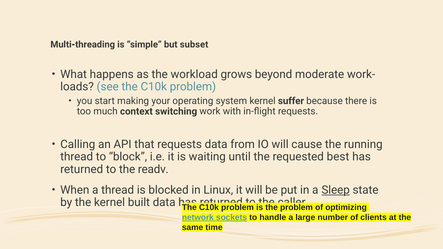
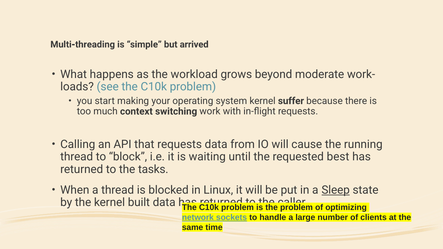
subset: subset -> arrived
readv: readv -> tasks
